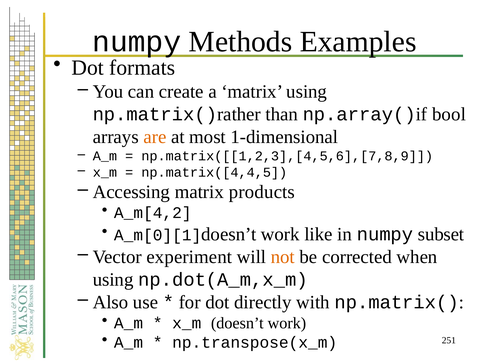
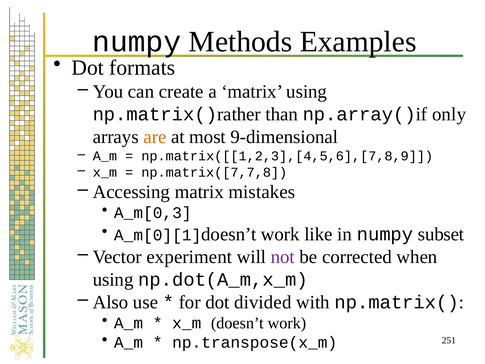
bool: bool -> only
1-dimensional: 1-dimensional -> 9-dimensional
np.matrix([4,4,5: np.matrix([4,4,5 -> np.matrix([7,7,8
products: products -> mistakes
A_m[4,2: A_m[4,2 -> A_m[0,3
not colour: orange -> purple
directly: directly -> divided
